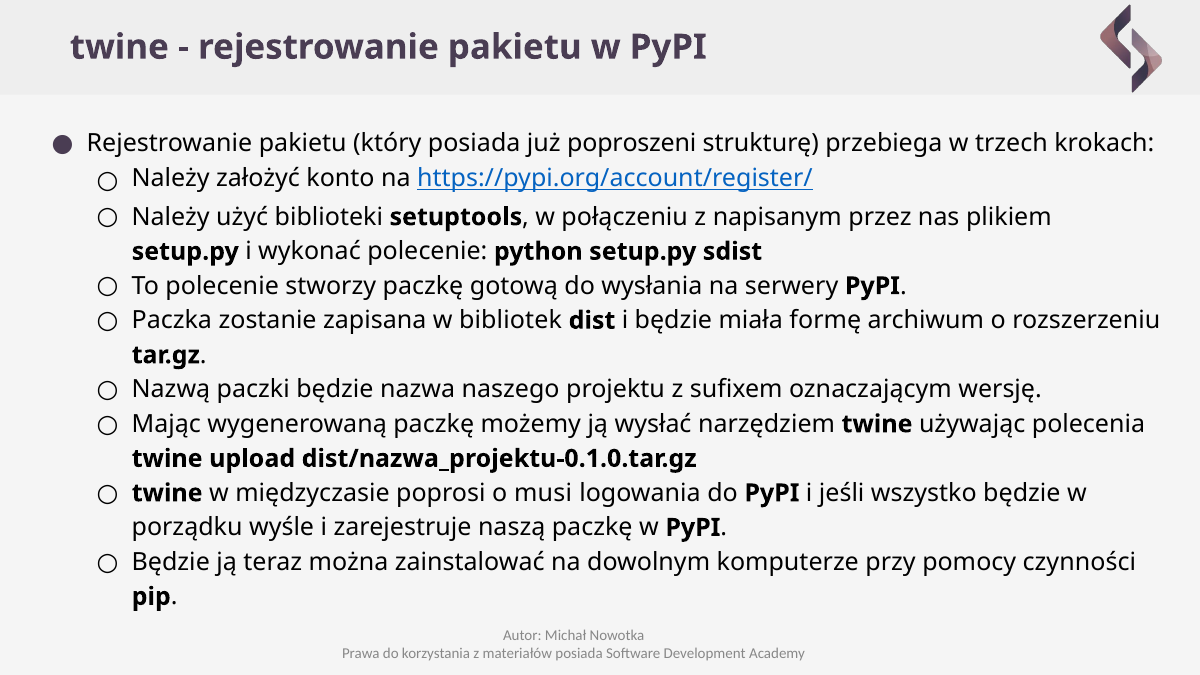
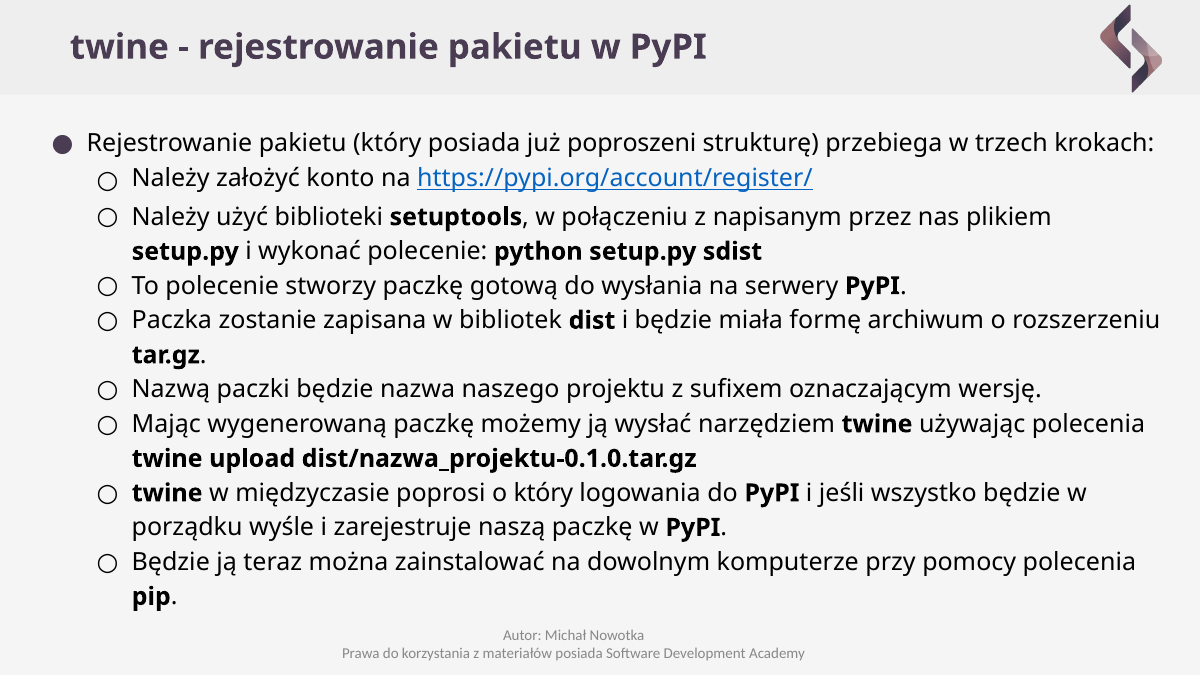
o musi: musi -> który
pomocy czynności: czynności -> polecenia
